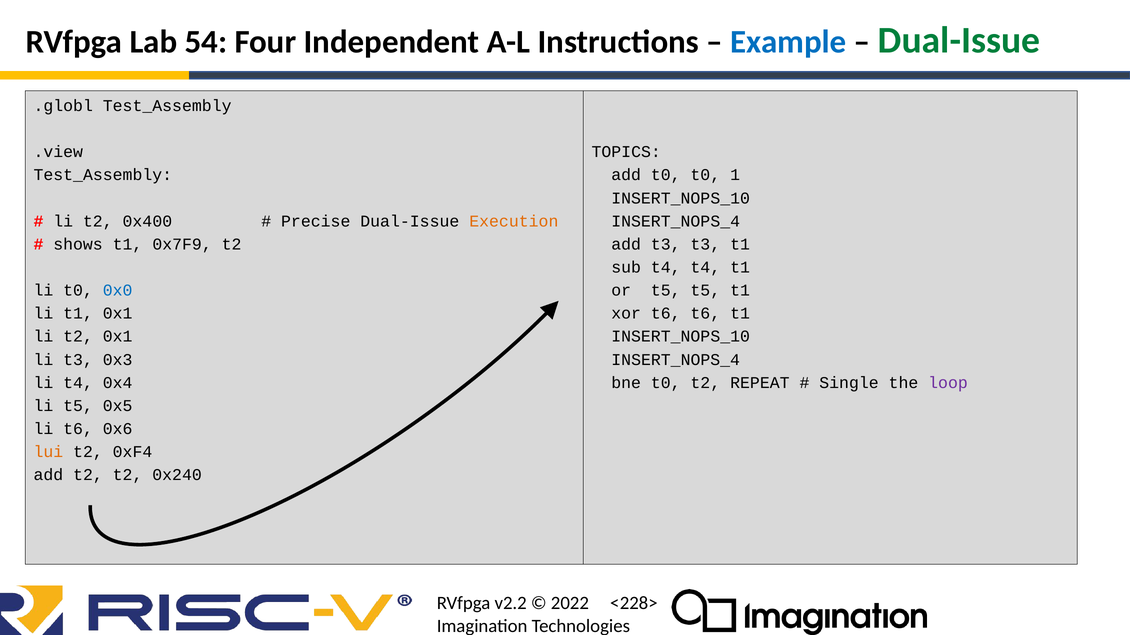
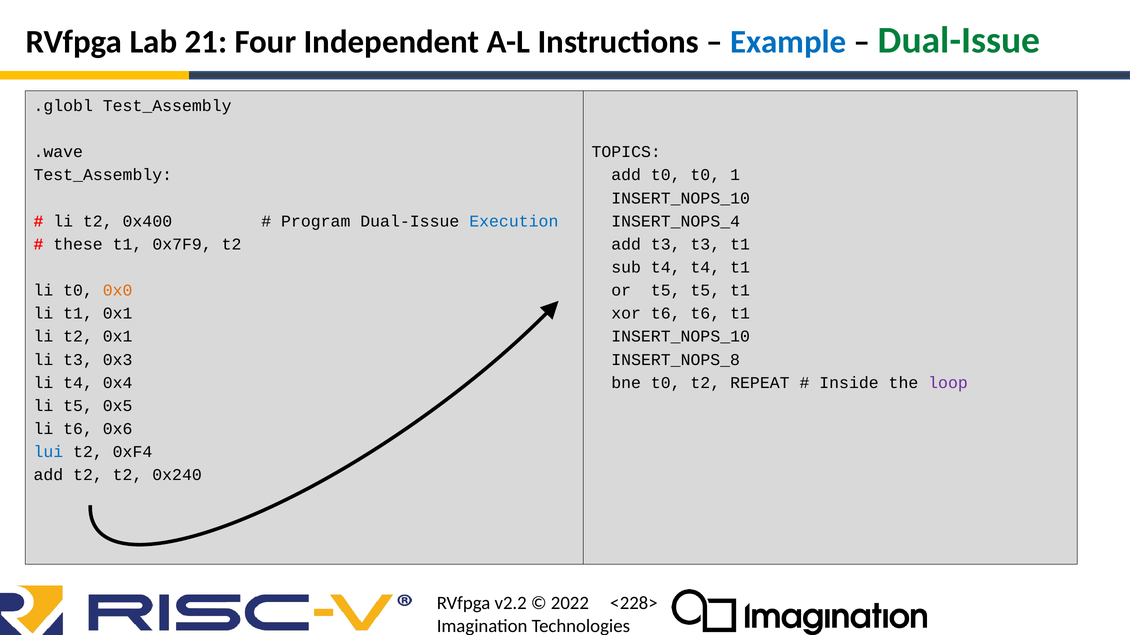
54: 54 -> 21
.view: .view -> .wave
Precise: Precise -> Program
Execution colour: orange -> blue
shows: shows -> these
0x0 colour: blue -> orange
INSERT_NOPS_4 at (676, 360): INSERT_NOPS_4 -> INSERT_NOPS_8
Single: Single -> Inside
lui colour: orange -> blue
